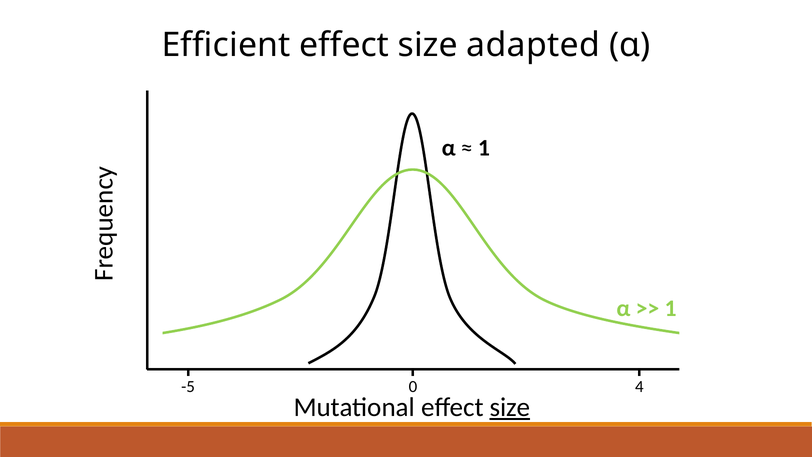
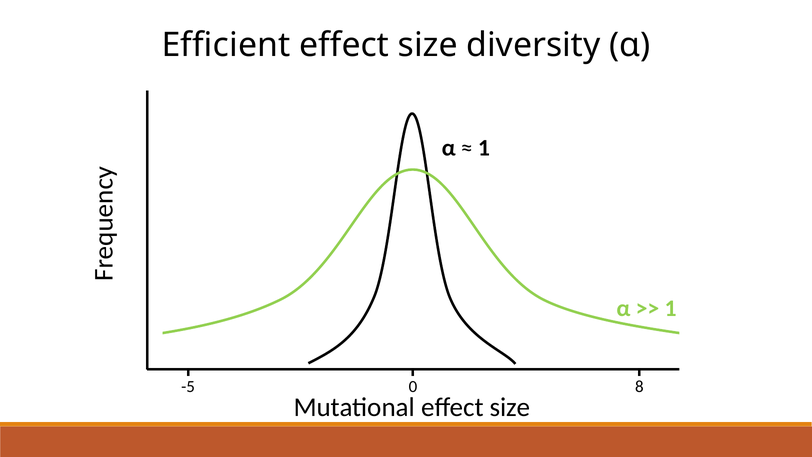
adapted: adapted -> diversity
4: 4 -> 8
size at (510, 407) underline: present -> none
